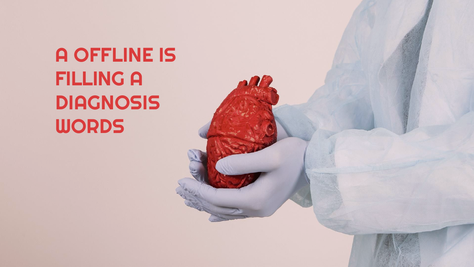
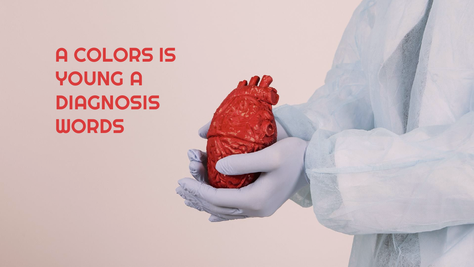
OFFLINE: OFFLINE -> COLORS
FILLING: FILLING -> YOUNG
